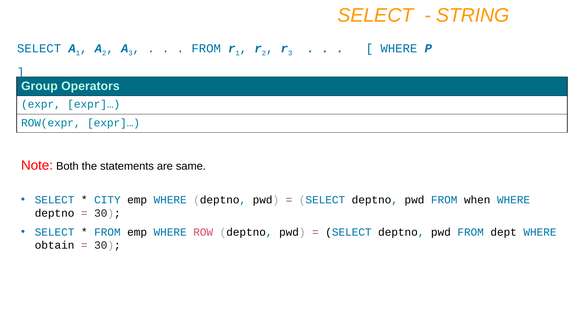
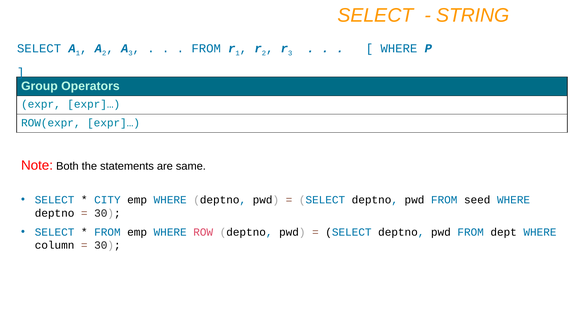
when: when -> seed
obtain: obtain -> column
